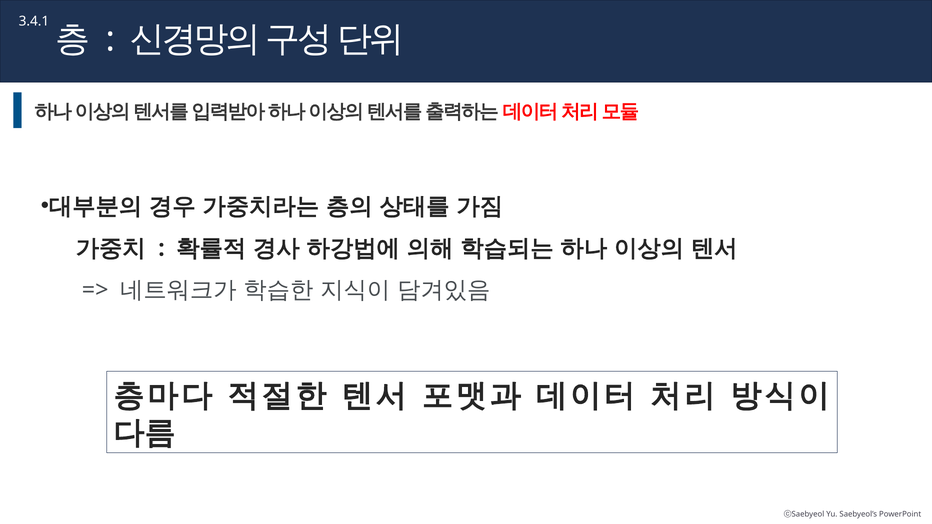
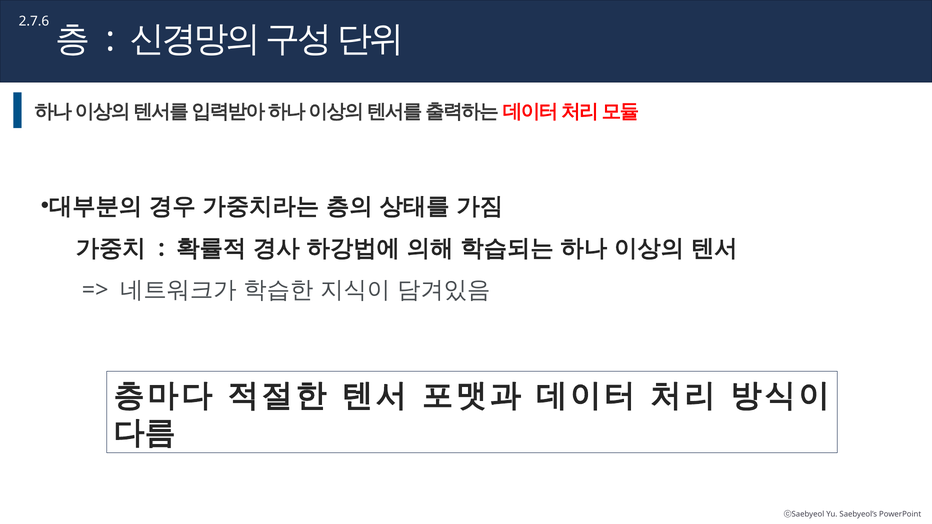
3.4.1: 3.4.1 -> 2.7.6
